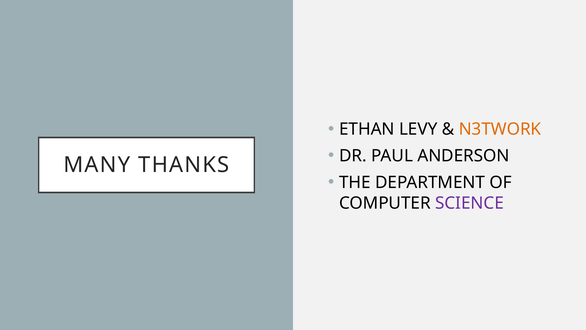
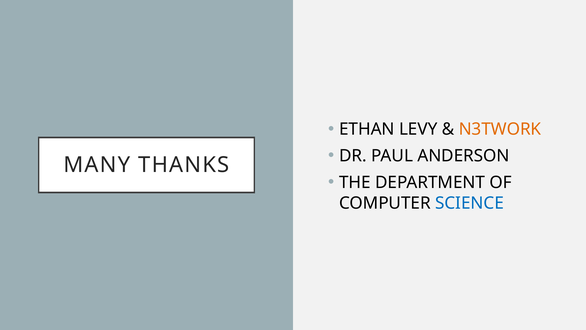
SCIENCE colour: purple -> blue
